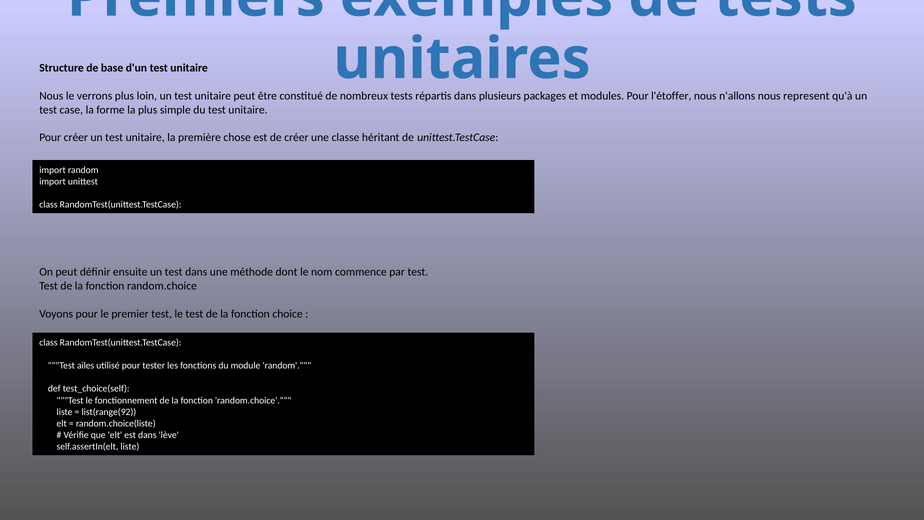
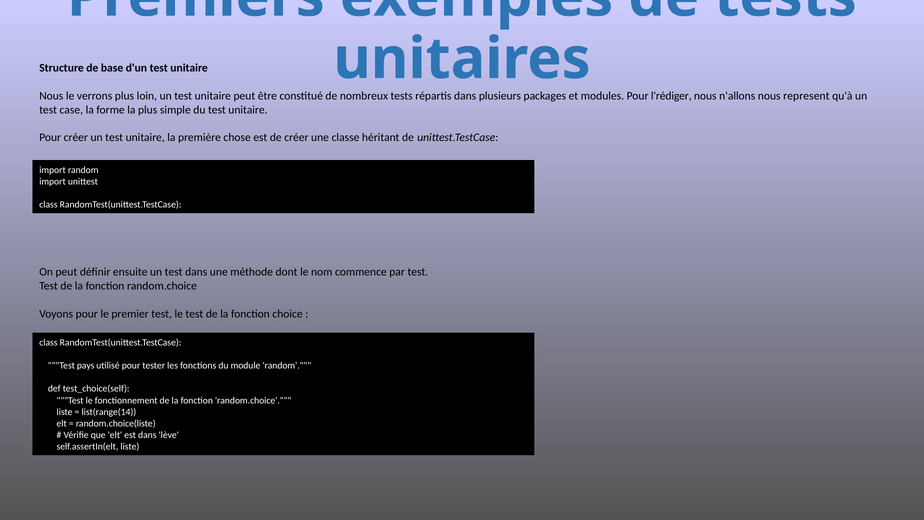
l'étoffer: l'étoffer -> l'rédiger
ailes: ailes -> pays
list(range(92: list(range(92 -> list(range(14
